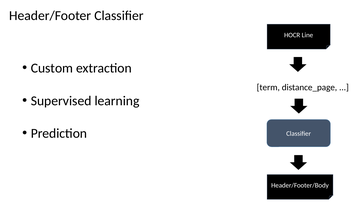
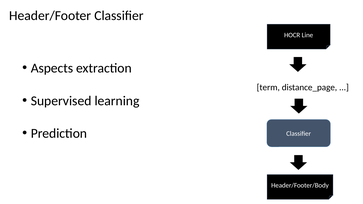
Custom: Custom -> Aspects
